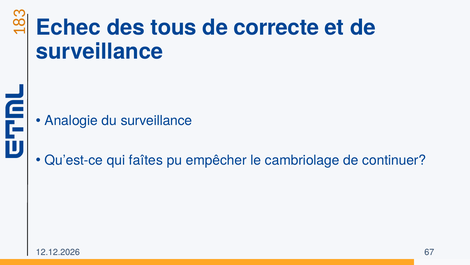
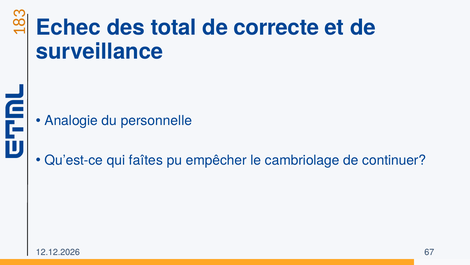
tous: tous -> total
du surveillance: surveillance -> personnelle
